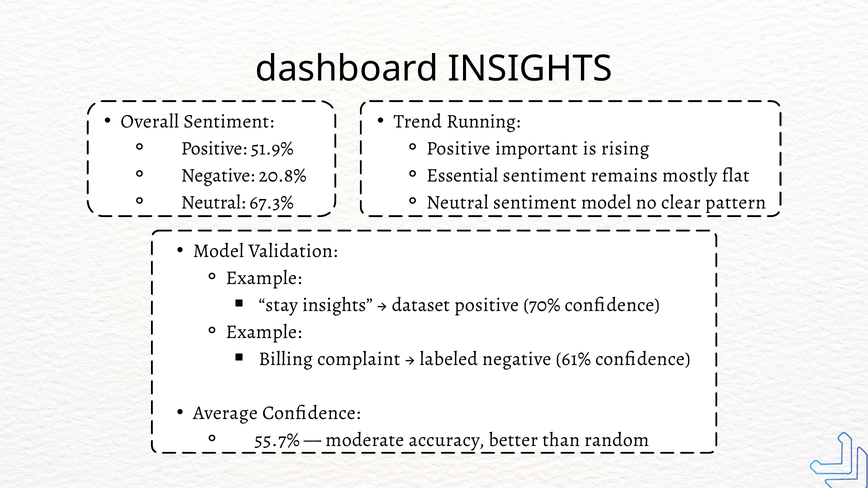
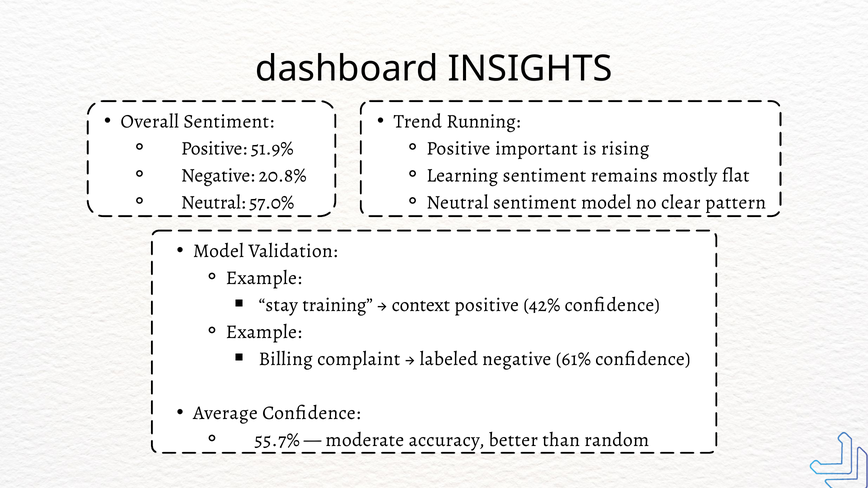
Essential: Essential -> Learning
67.3%: 67.3% -> 57.0%
stay insights: insights -> training
dataset: dataset -> context
70%: 70% -> 42%
